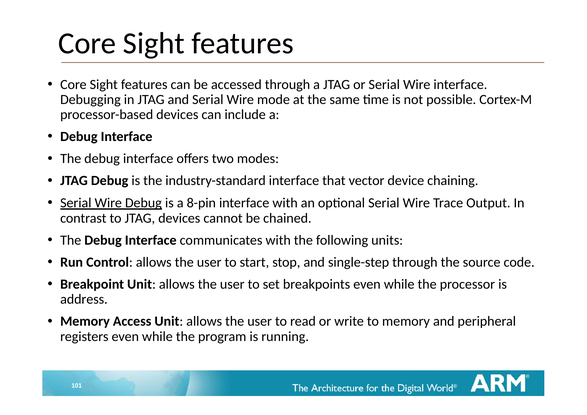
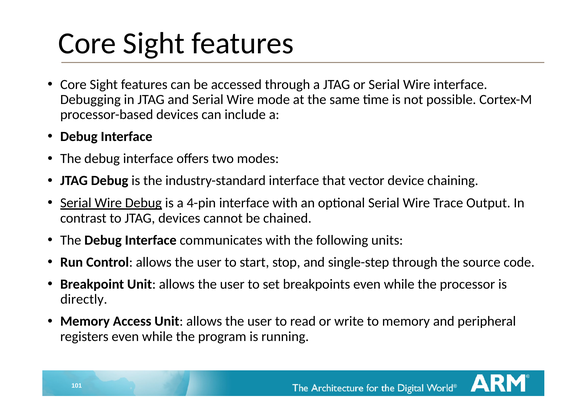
8-pin: 8-pin -> 4-pin
address: address -> directly
